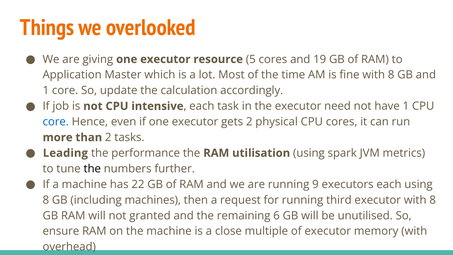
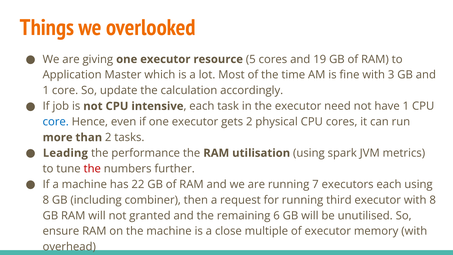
fine with 8: 8 -> 3
the at (92, 169) colour: black -> red
9: 9 -> 7
machines: machines -> combiner
